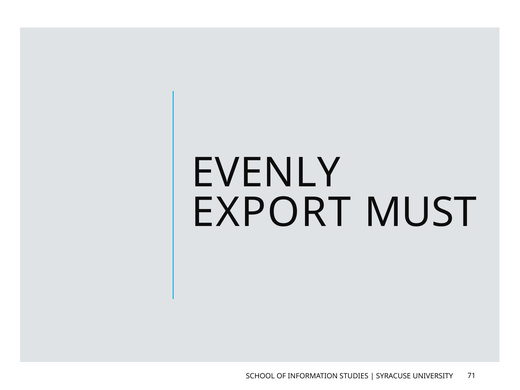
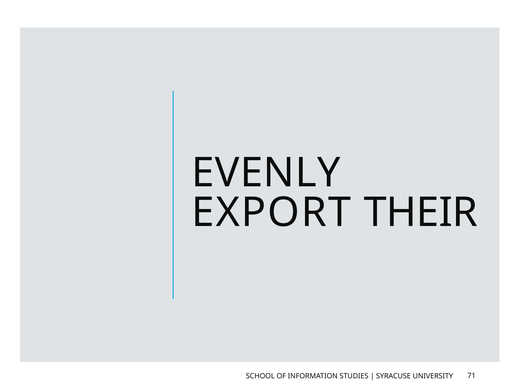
MUST: MUST -> THEIR
